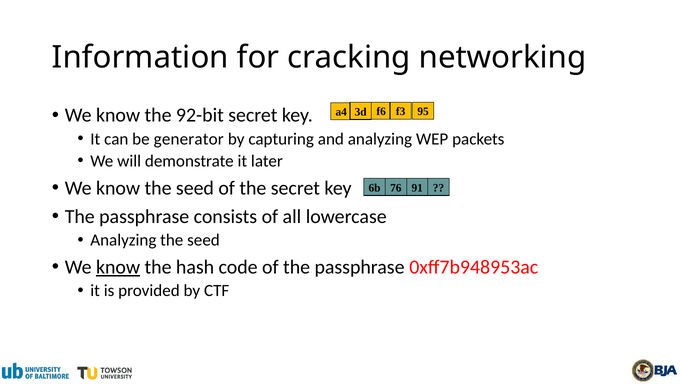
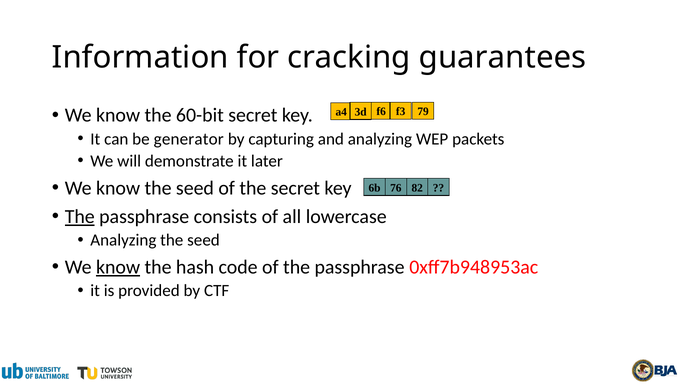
networking: networking -> guarantees
92-bit: 92-bit -> 60-bit
95: 95 -> 79
91: 91 -> 82
The at (80, 216) underline: none -> present
